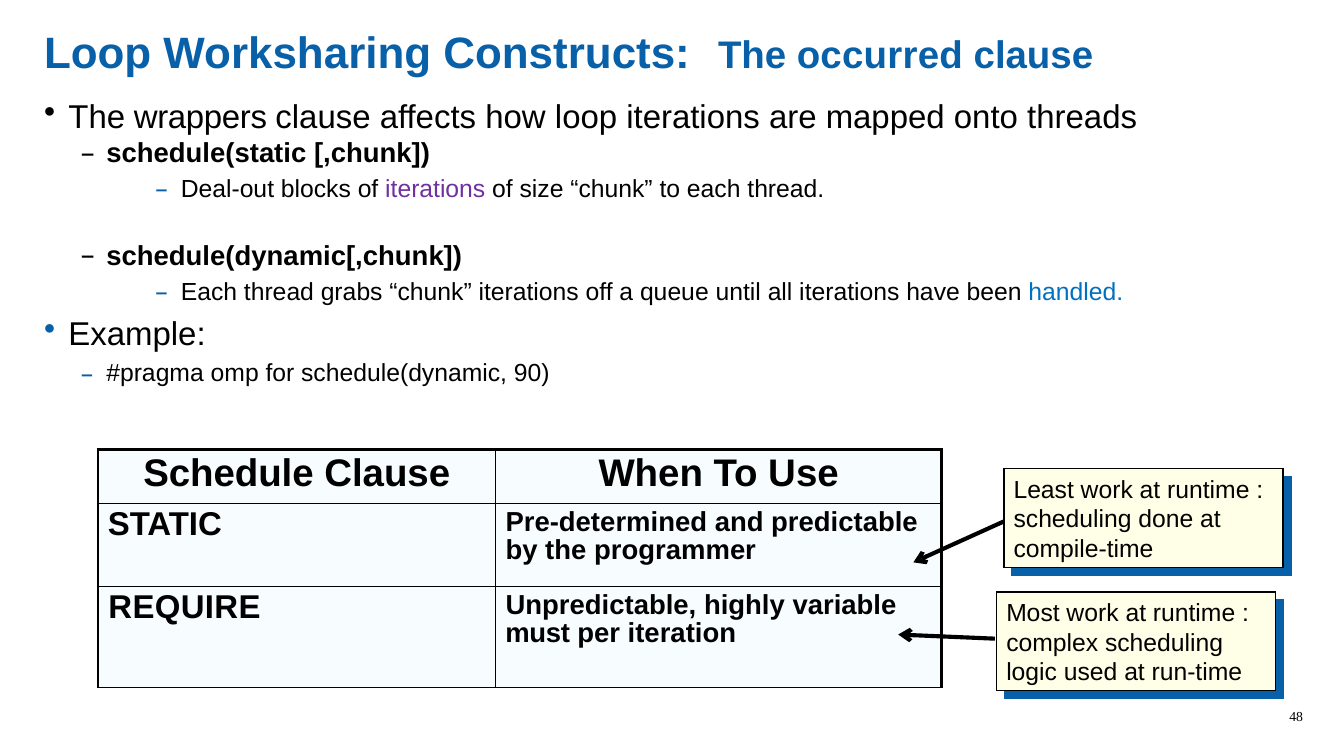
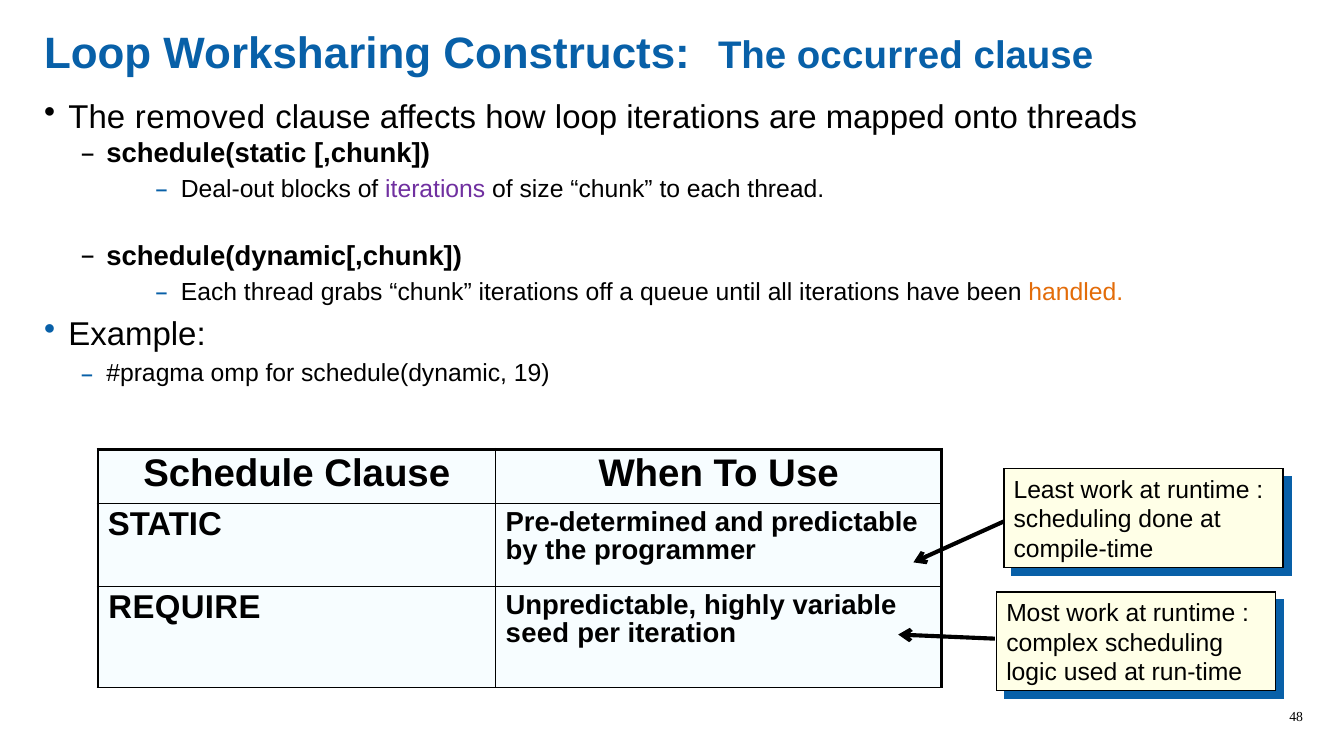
wrappers: wrappers -> removed
handled colour: blue -> orange
90: 90 -> 19
must: must -> seed
